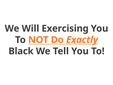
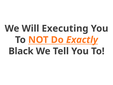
Exercising: Exercising -> Executing
